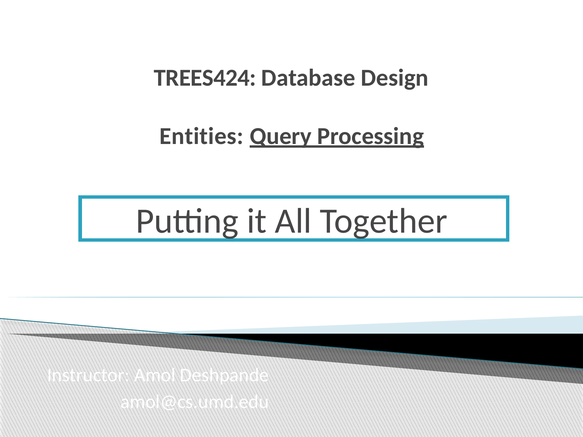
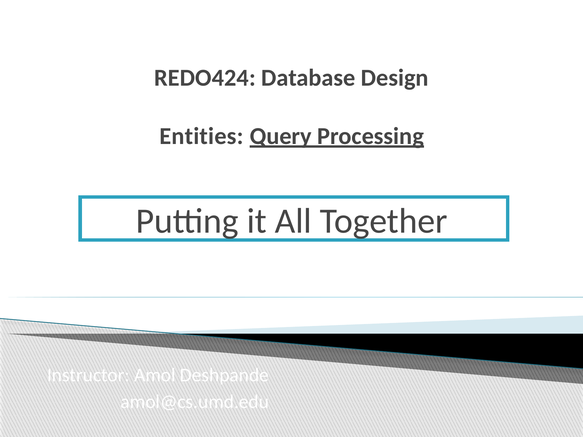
TREES424: TREES424 -> REDO424
